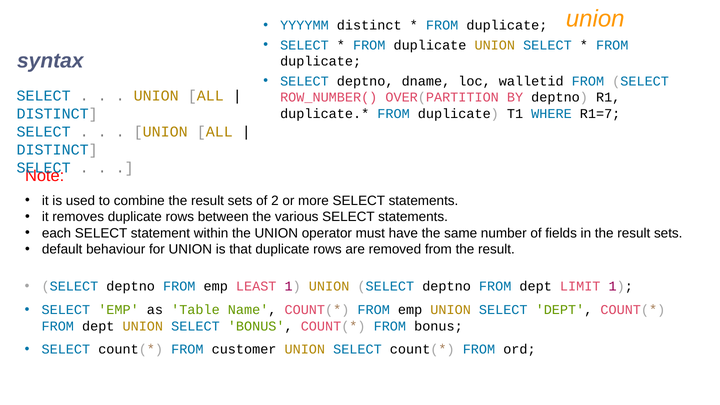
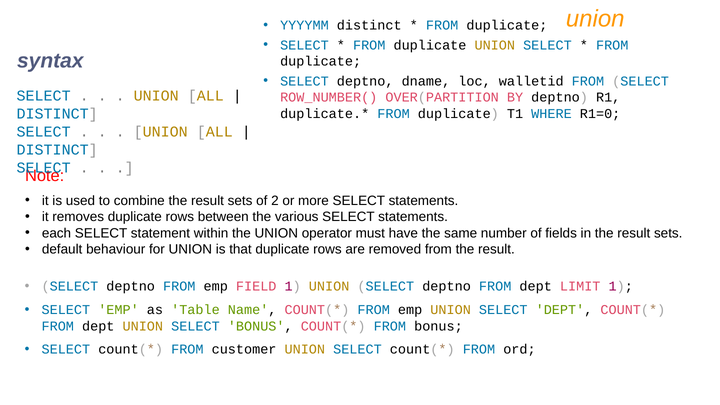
R1=7: R1=7 -> R1=0
LEAST: LEAST -> FIELD
